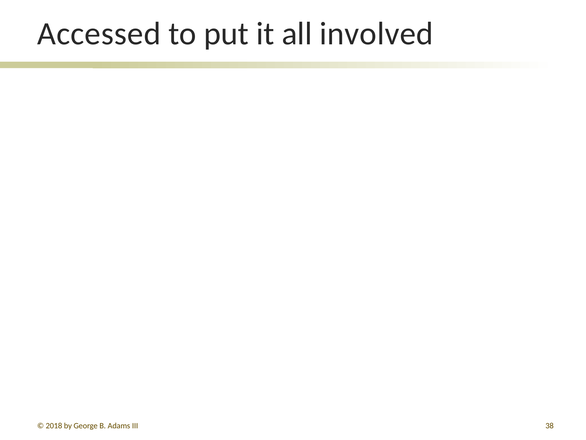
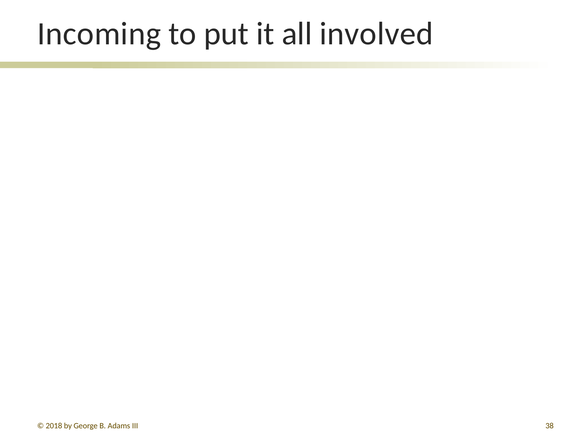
Accessed: Accessed -> Incoming
